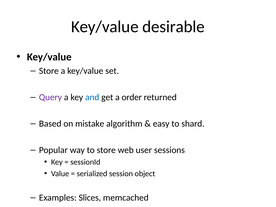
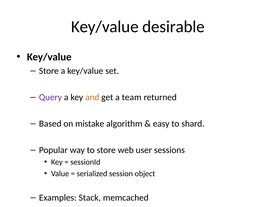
and colour: blue -> orange
order: order -> team
Slices: Slices -> Stack
